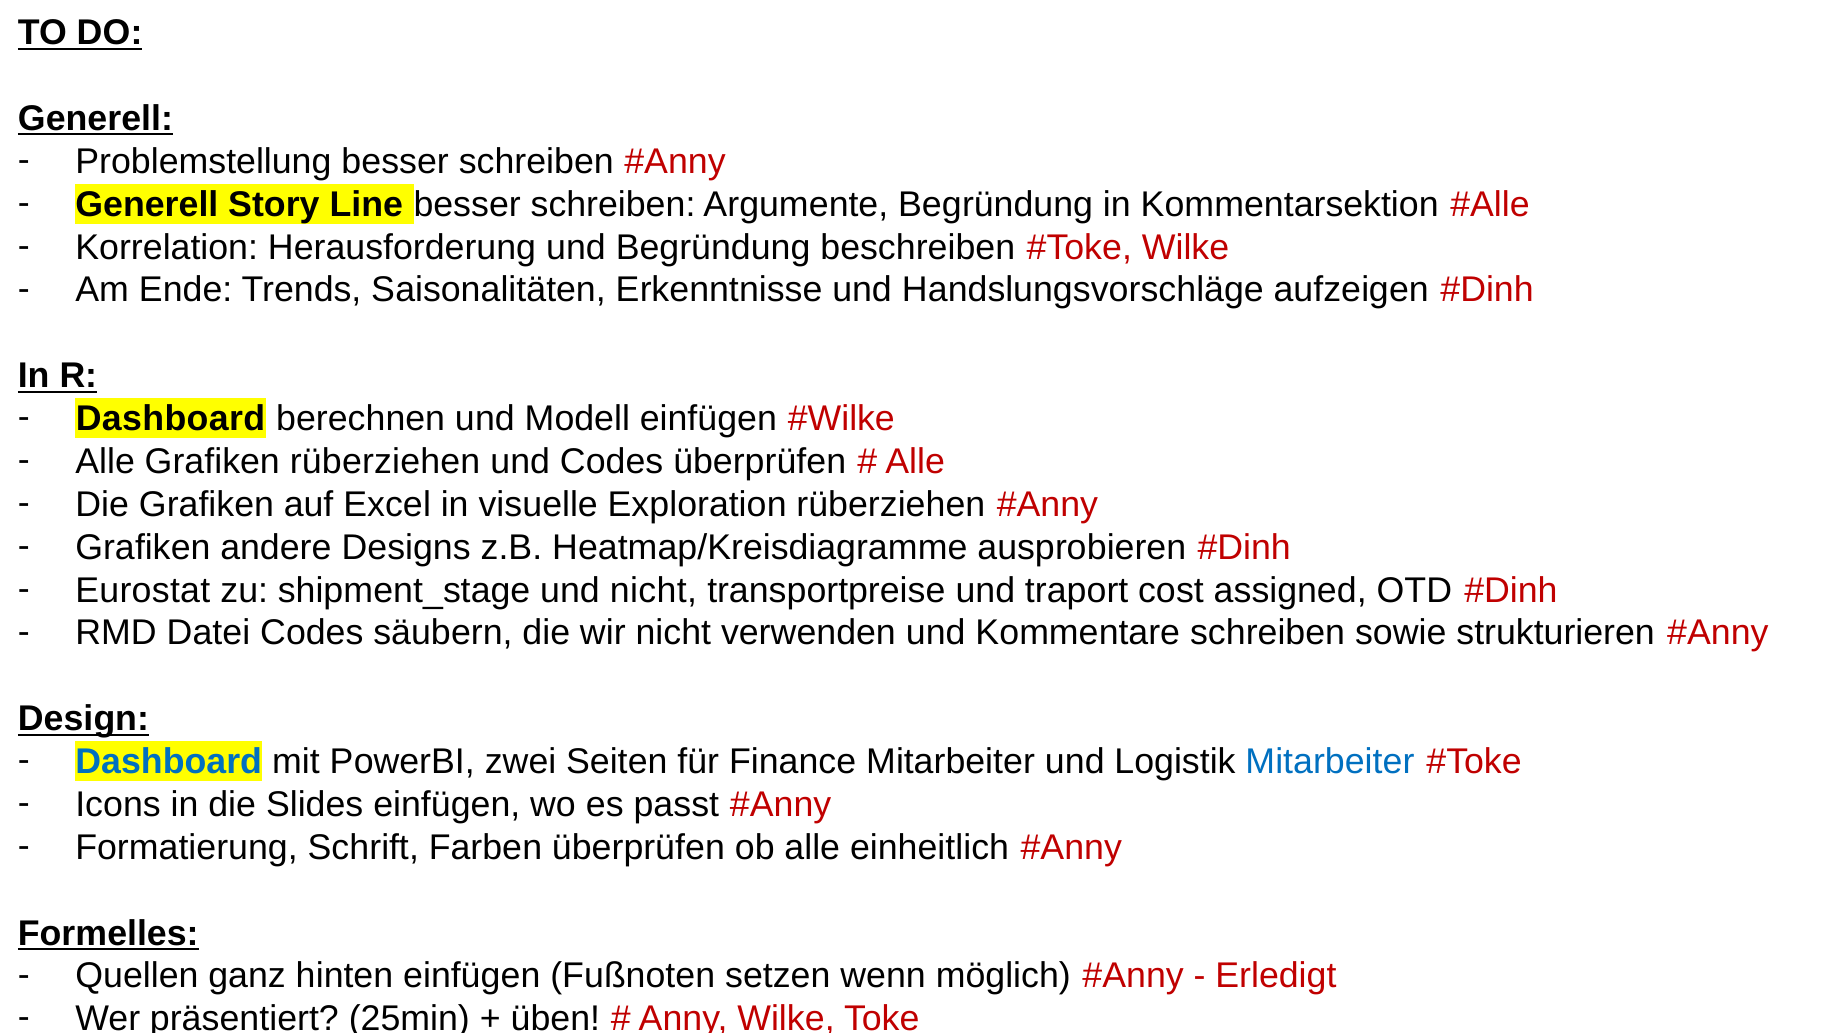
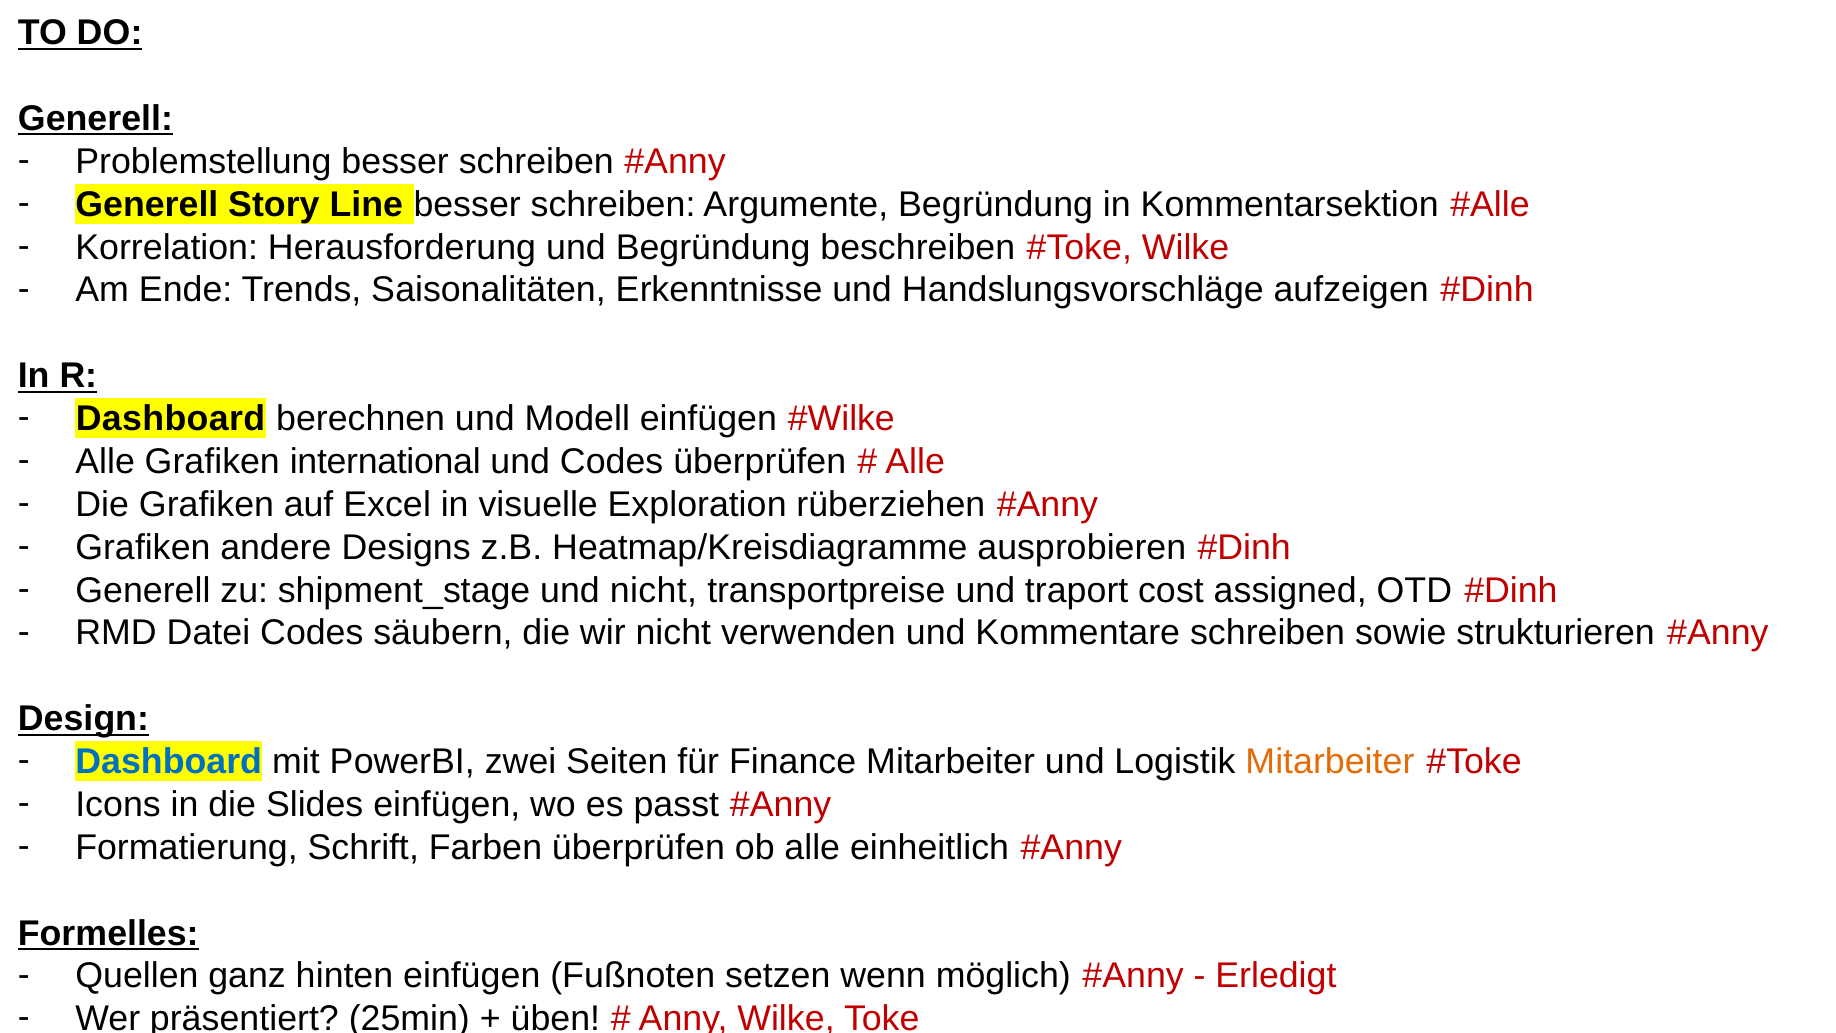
Grafiken rüberziehen: rüberziehen -> international
Eurostat at (143, 590): Eurostat -> Generell
Mitarbeiter at (1330, 762) colour: blue -> orange
